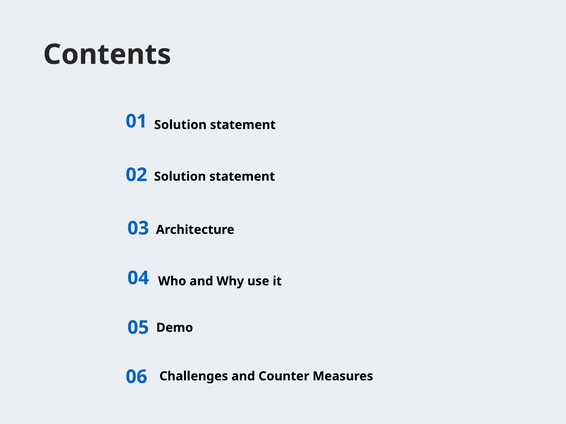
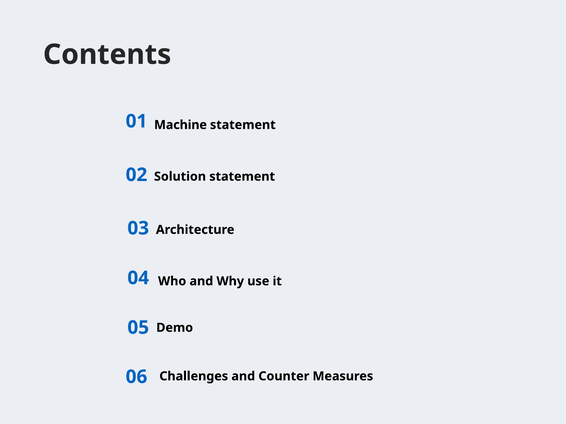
01 Solution: Solution -> Machine
